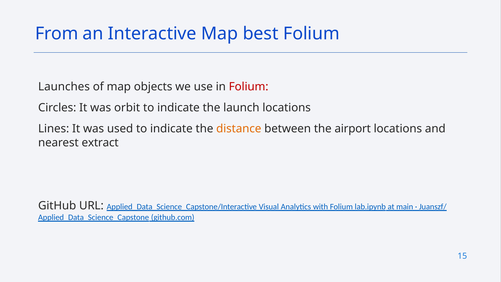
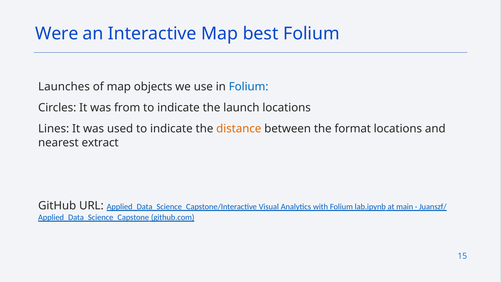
From: From -> Were
Folium at (249, 87) colour: red -> blue
orbit: orbit -> from
airport: airport -> format
